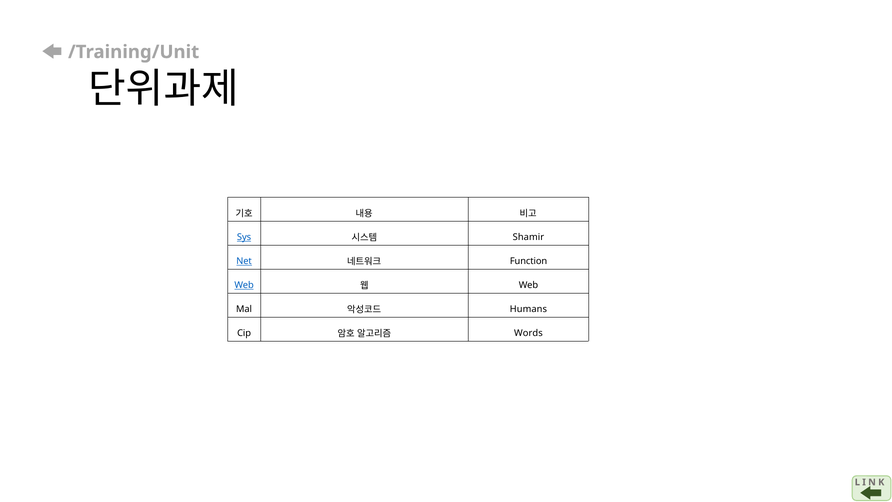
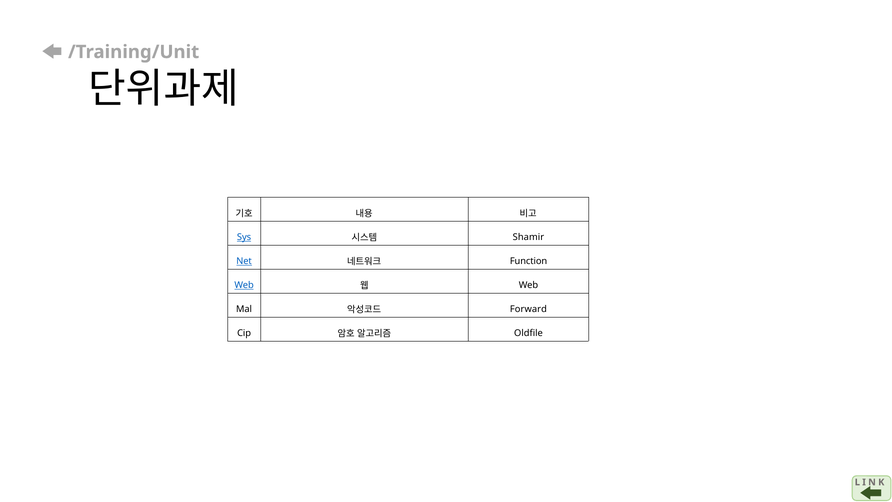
Humans: Humans -> Forward
Words: Words -> Oldfile
